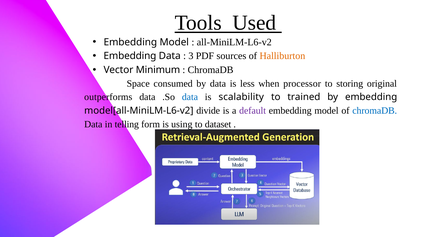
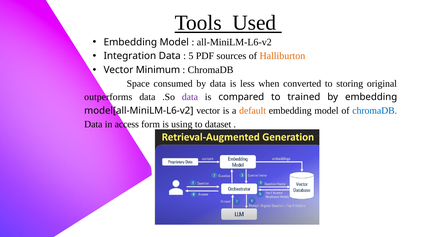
Embedding at (130, 56): Embedding -> Integration
3: 3 -> 5
processor: processor -> converted
data at (190, 97) colour: blue -> purple
scalability: scalability -> compared
model[all-MiniLM-L6-v2 divide: divide -> vector
default colour: purple -> orange
telling: telling -> access
